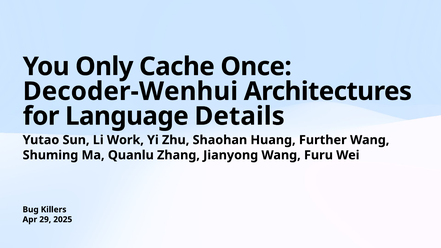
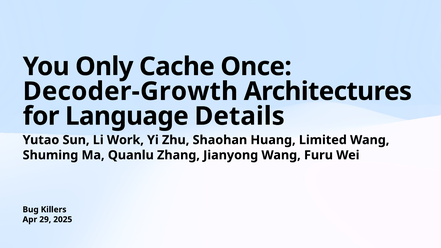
Decoder-Wenhui: Decoder-Wenhui -> Decoder-Growth
Further: Further -> Limited
